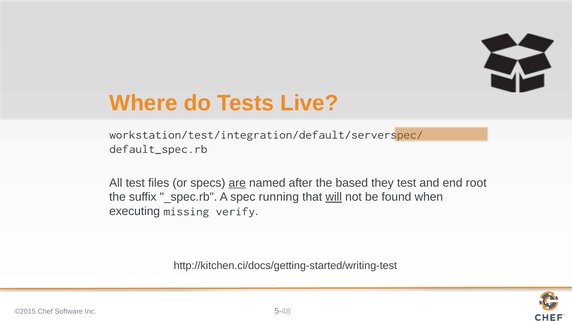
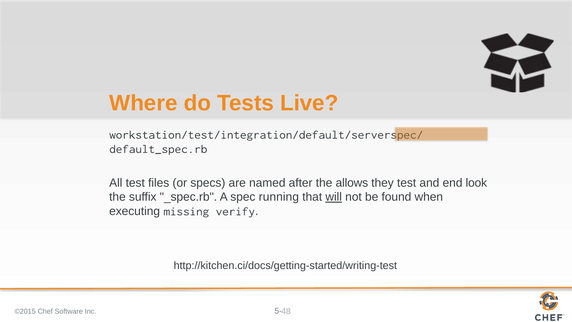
are underline: present -> none
based: based -> allows
root: root -> look
